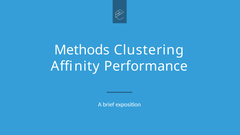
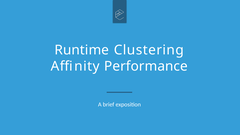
Methods: Methods -> Runtime
